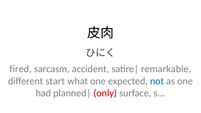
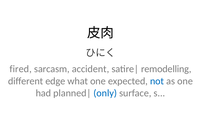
remarkable: remarkable -> remodelling
start: start -> edge
only colour: red -> blue
